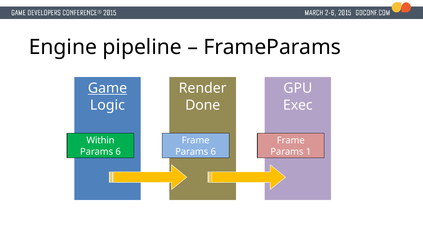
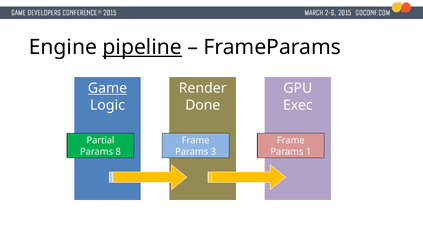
pipeline underline: none -> present
Within: Within -> Partial
6 at (118, 152): 6 -> 8
6 at (213, 152): 6 -> 3
